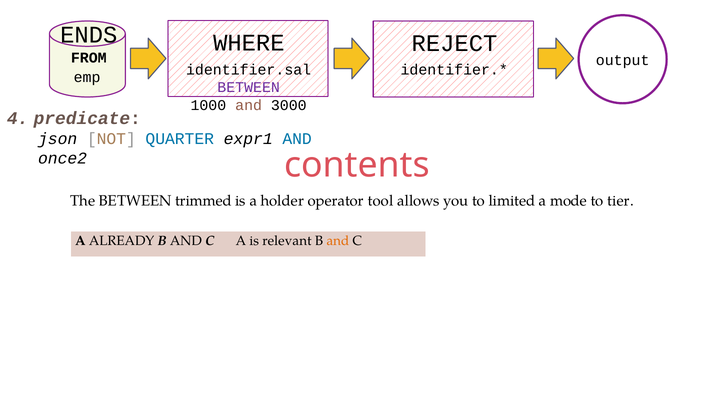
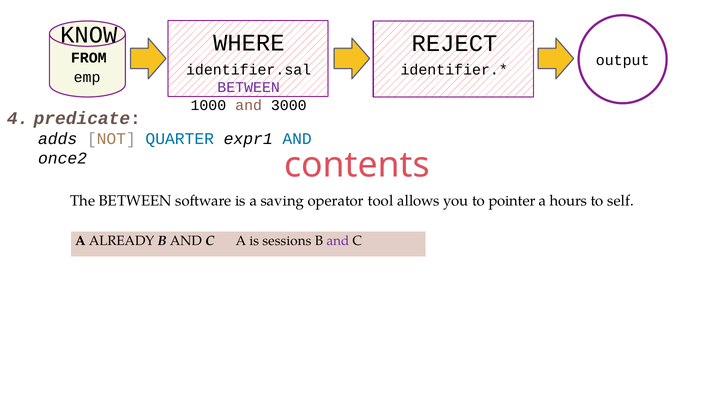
ENDS: ENDS -> KNOW
json: json -> adds
trimmed: trimmed -> software
holder: holder -> saving
limited: limited -> pointer
mode: mode -> hours
tier: tier -> self
relevant: relevant -> sessions
and at (338, 241) colour: orange -> purple
